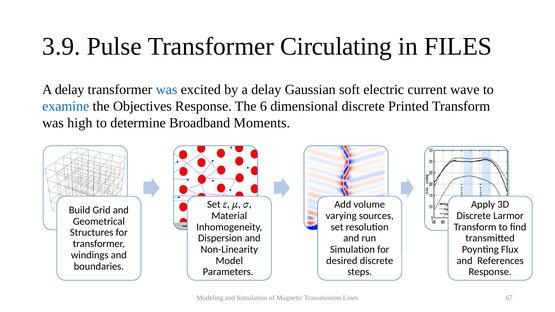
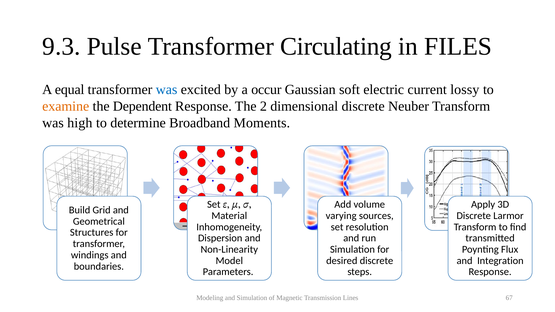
3.9: 3.9 -> 9.3
delay at (70, 90): delay -> equal
by a delay: delay -> occur
wave: wave -> lossy
examine colour: blue -> orange
Objectives: Objectives -> Dependent
6: 6 -> 2
Printed: Printed -> Neuber
References: References -> Integration
